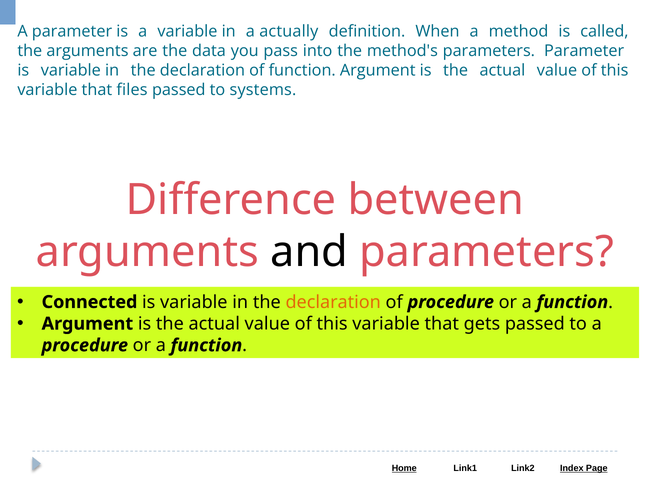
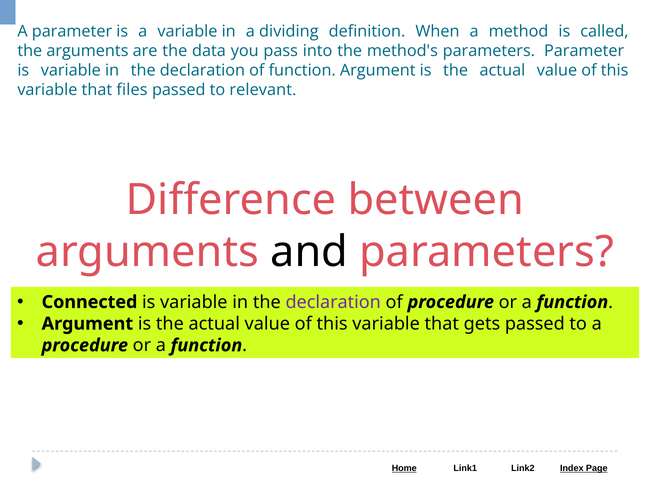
actually: actually -> dividing
systems: systems -> relevant
declaration at (333, 302) colour: orange -> purple
